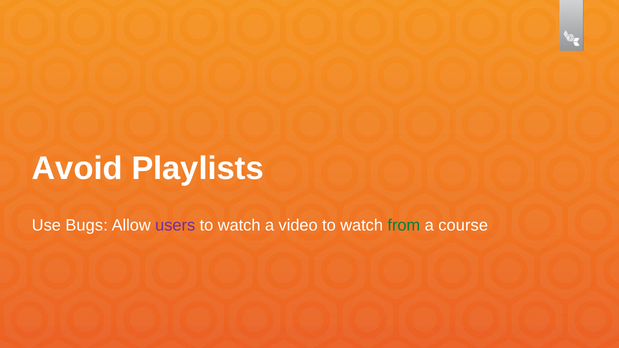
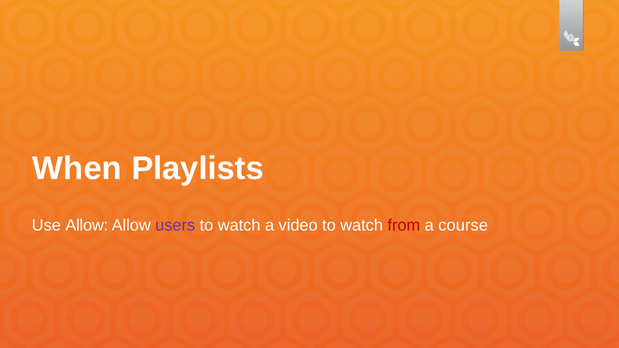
Avoid: Avoid -> When
Use Bugs: Bugs -> Allow
from colour: green -> red
